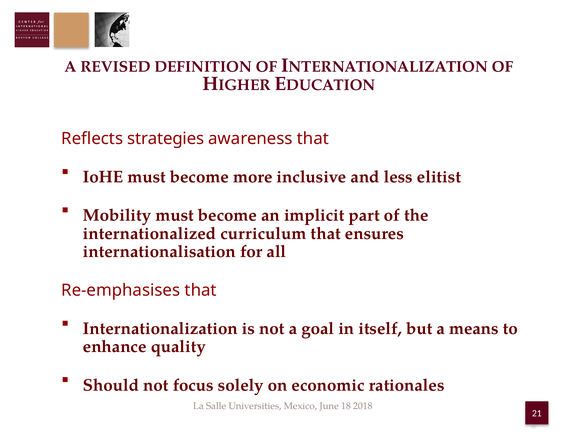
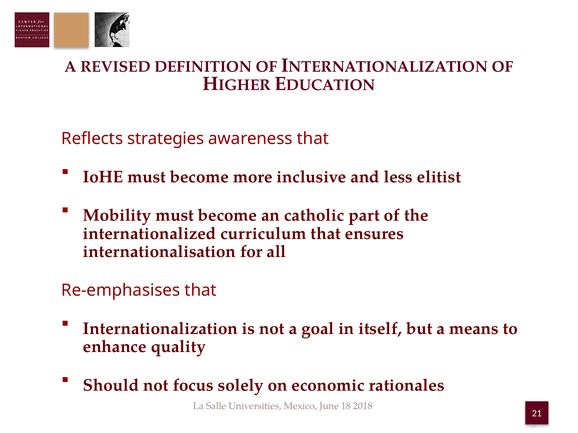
implicit: implicit -> catholic
